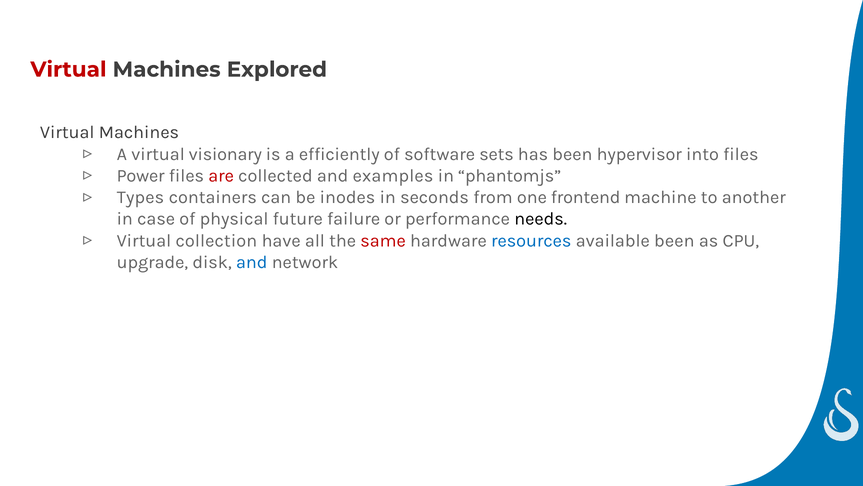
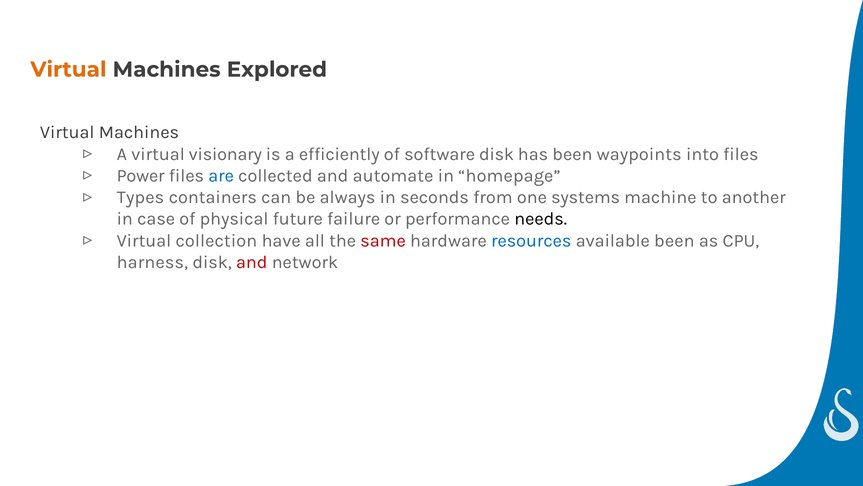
Virtual at (68, 70) colour: red -> orange
software sets: sets -> disk
hypervisor: hypervisor -> waypoints
are colour: red -> blue
examples: examples -> automate
phantomjs: phantomjs -> homepage
inodes: inodes -> always
frontend: frontend -> systems
upgrade: upgrade -> harness
and at (252, 262) colour: blue -> red
